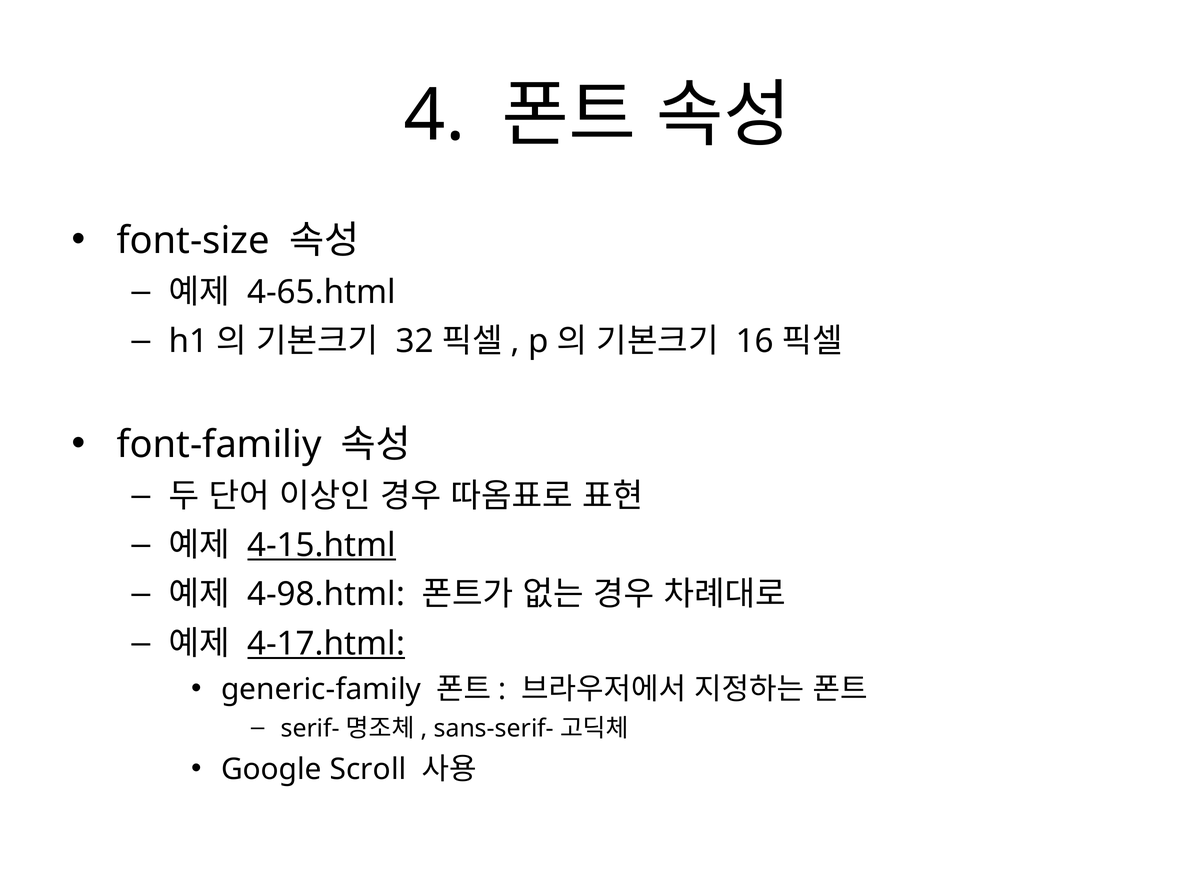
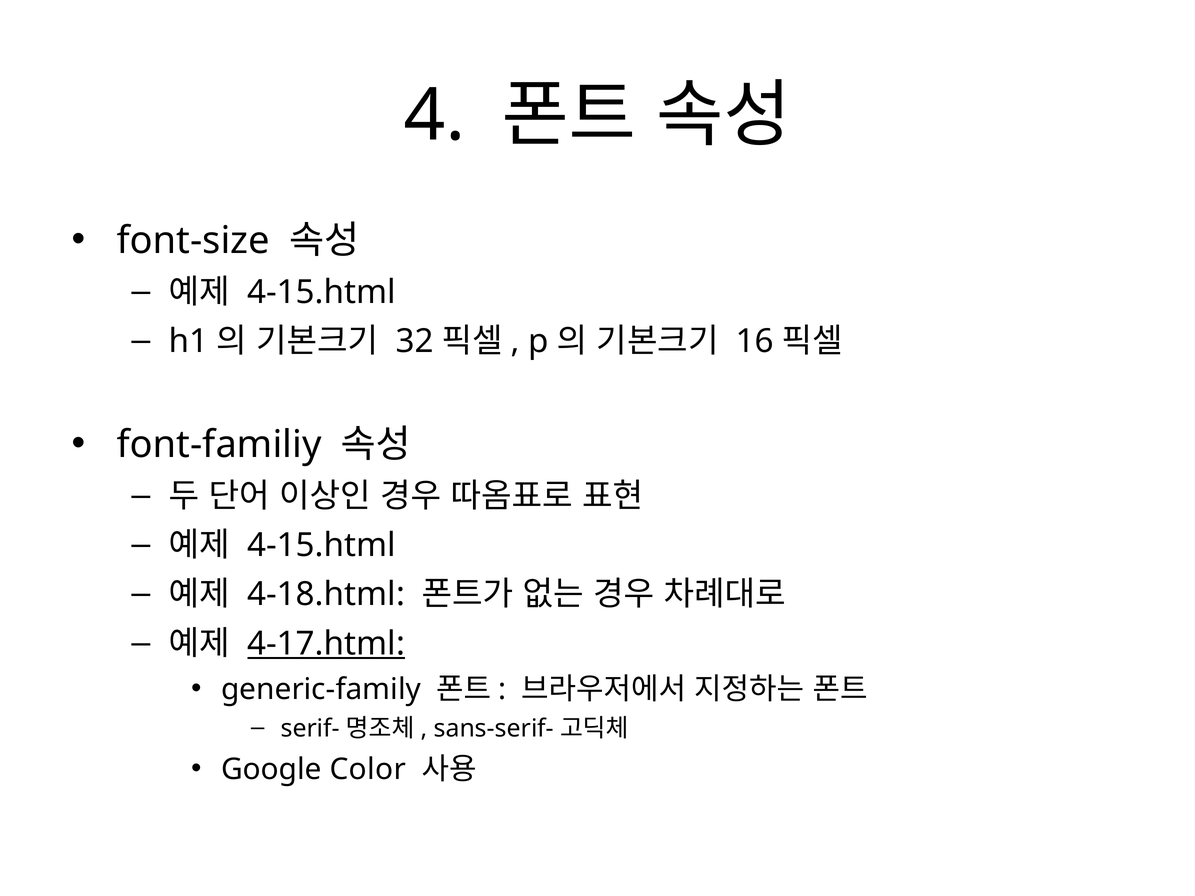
4-65.html at (322, 292): 4-65.html -> 4-15.html
4-15.html at (322, 546) underline: present -> none
4-98.html: 4-98.html -> 4-18.html
Scroll: Scroll -> Color
